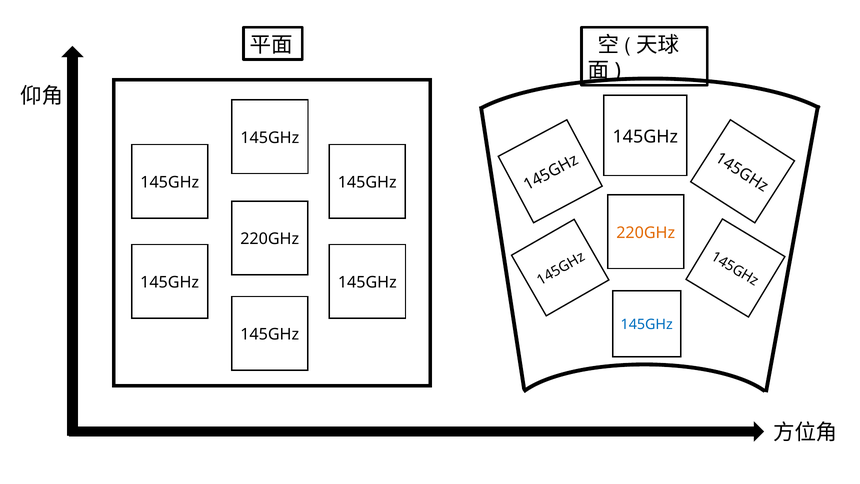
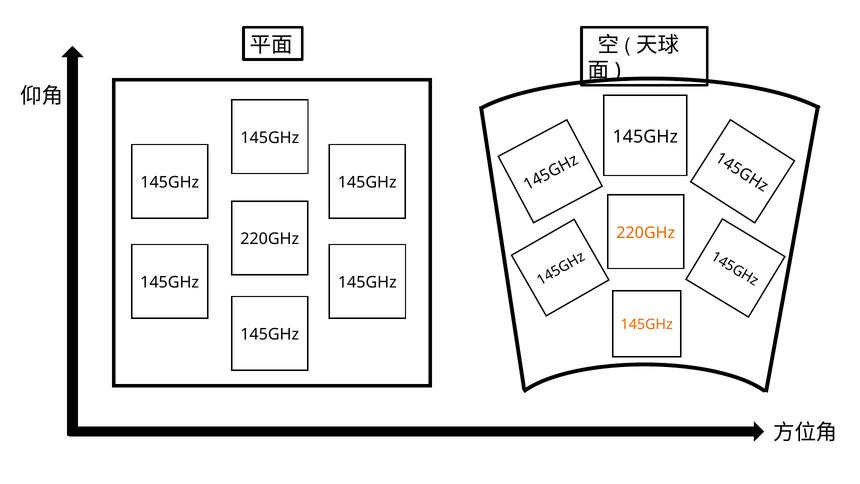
145GHz at (647, 325) colour: blue -> orange
